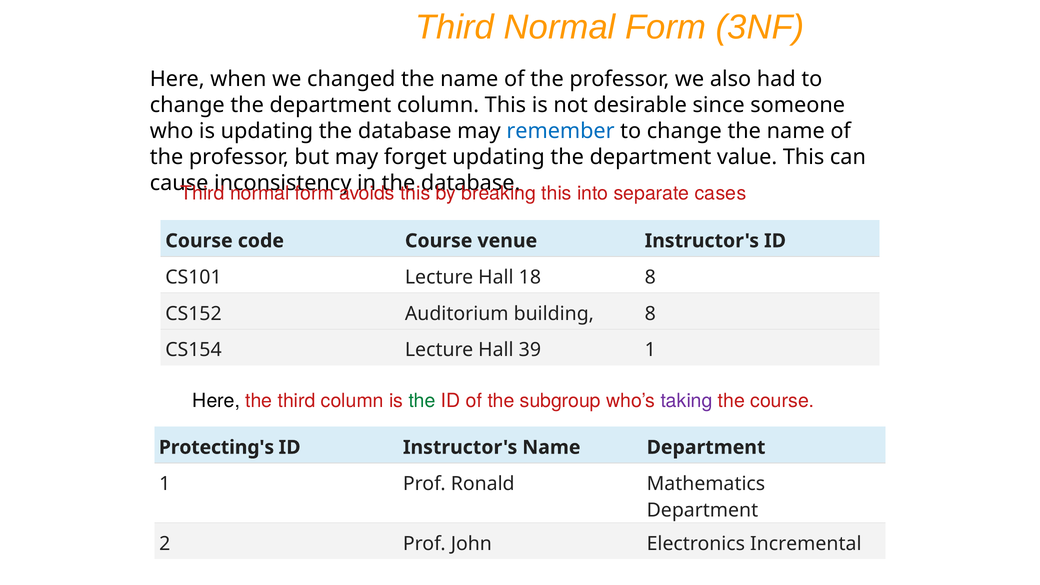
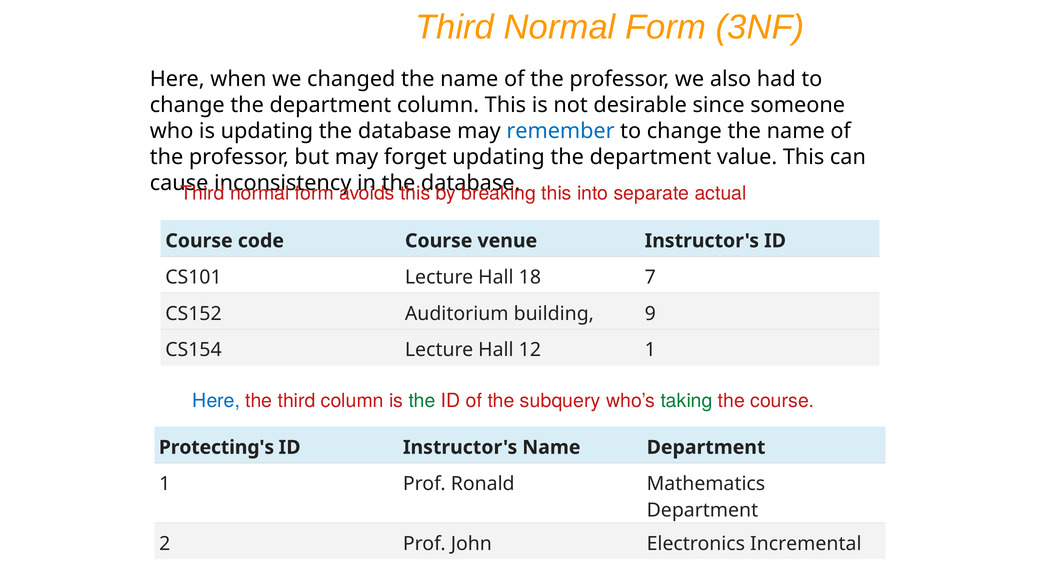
cases: cases -> actual
18 8: 8 -> 7
building 8: 8 -> 9
39: 39 -> 12
Here at (216, 401) colour: black -> blue
subgroup: subgroup -> subquery
taking colour: purple -> green
